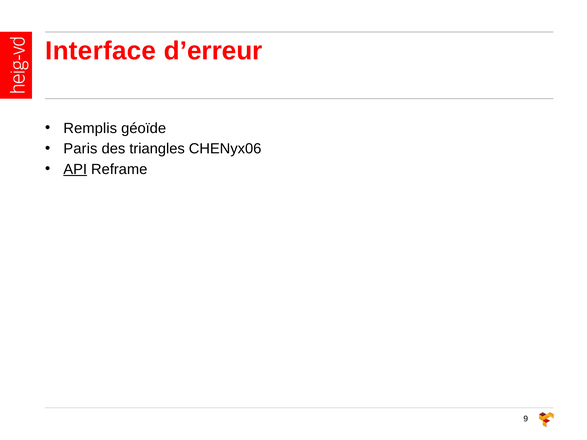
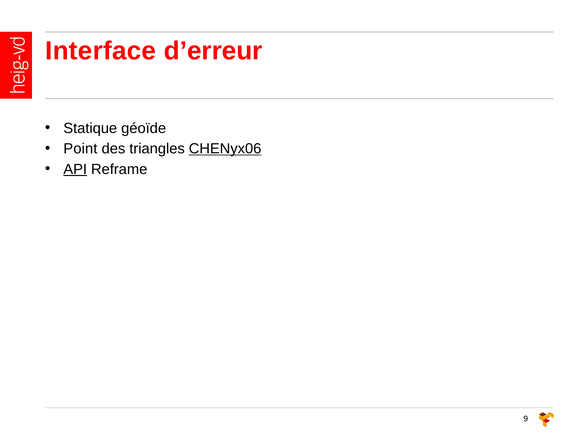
Remplis: Remplis -> Statique
Paris: Paris -> Point
CHENyx06 underline: none -> present
